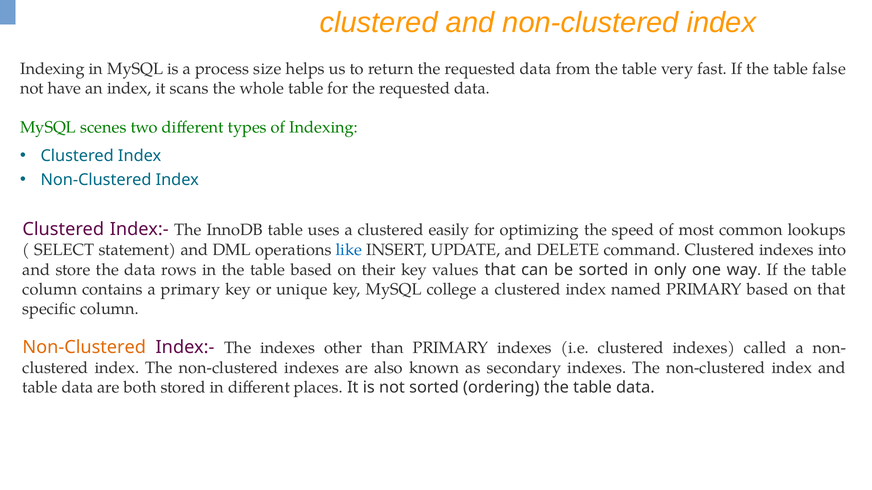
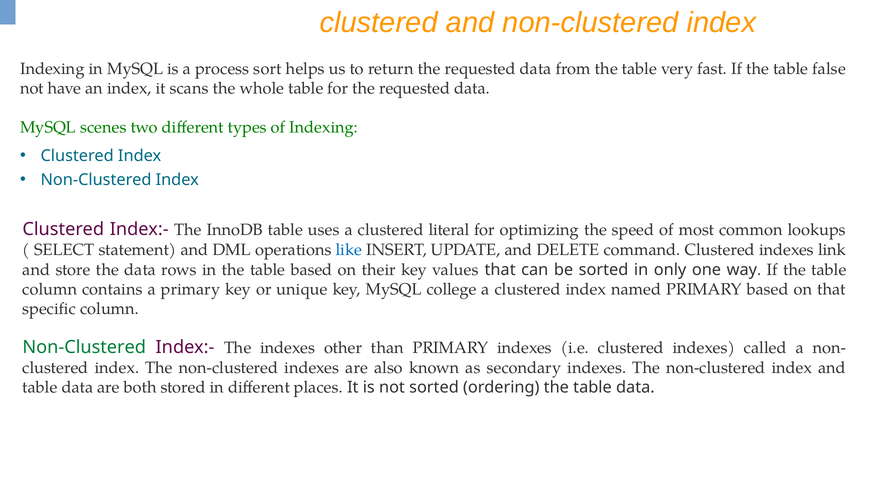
size: size -> sort
easily: easily -> literal
into: into -> link
Non-Clustered at (84, 347) colour: orange -> green
